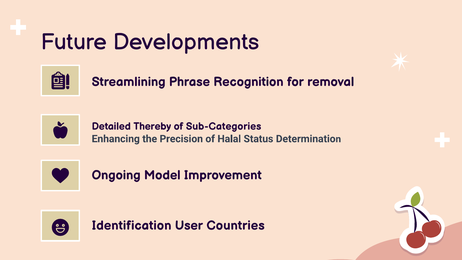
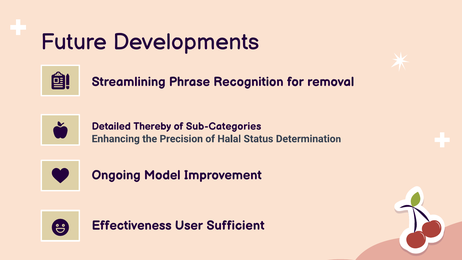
Identification: Identification -> Effectiveness
Countries: Countries -> Sufficient
